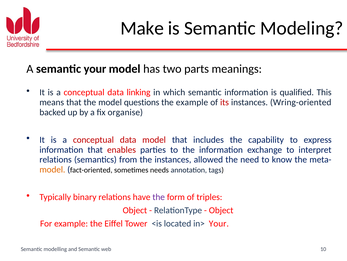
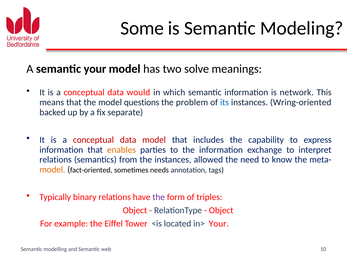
Make: Make -> Some
parts: parts -> solve
linking: linking -> would
qualified: qualified -> network
the example: example -> problem
its colour: red -> blue
organise: organise -> separate
enables colour: red -> orange
